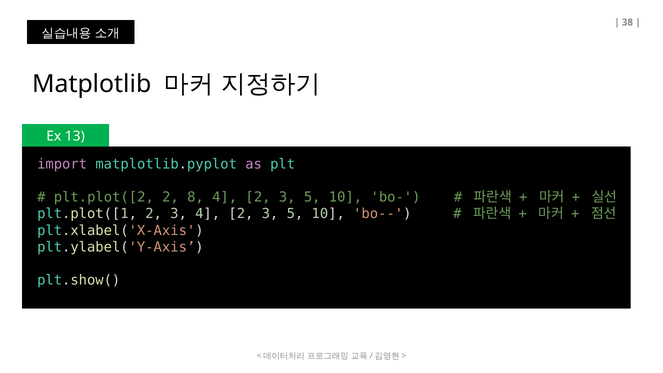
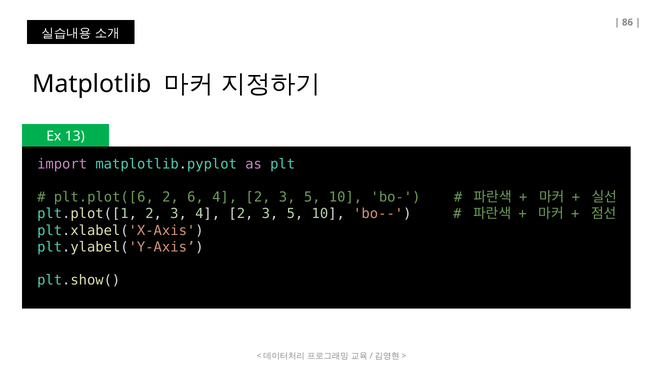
38: 38 -> 86
plt.plot([2: plt.plot([2 -> plt.plot([6
8: 8 -> 6
